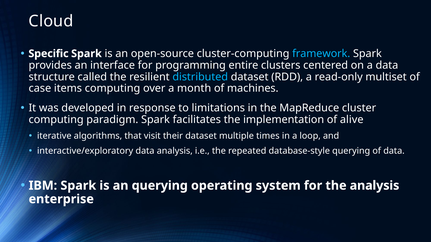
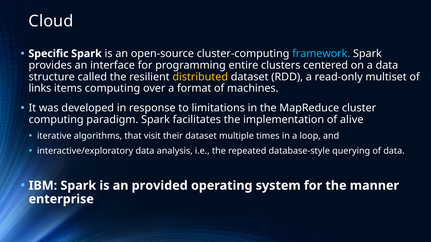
distributed colour: light blue -> yellow
case: case -> links
month: month -> format
an querying: querying -> provided
the analysis: analysis -> manner
